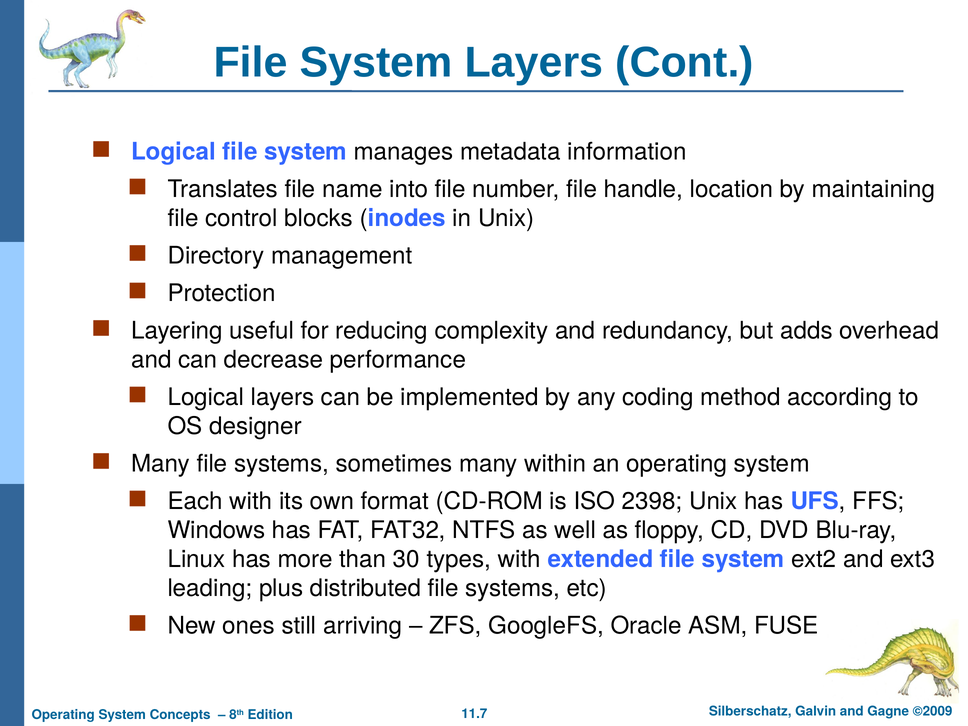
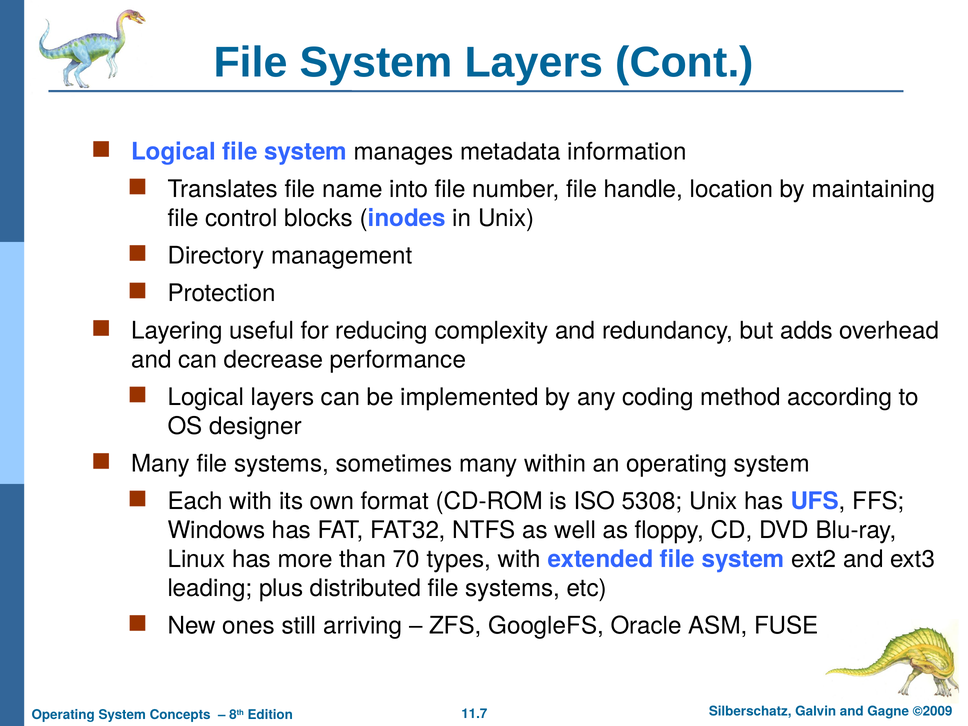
2398: 2398 -> 5308
30: 30 -> 70
